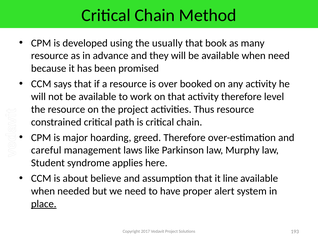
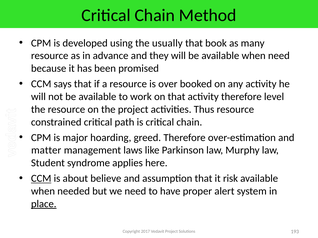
careful: careful -> matter
CCM at (41, 179) underline: none -> present
line: line -> risk
